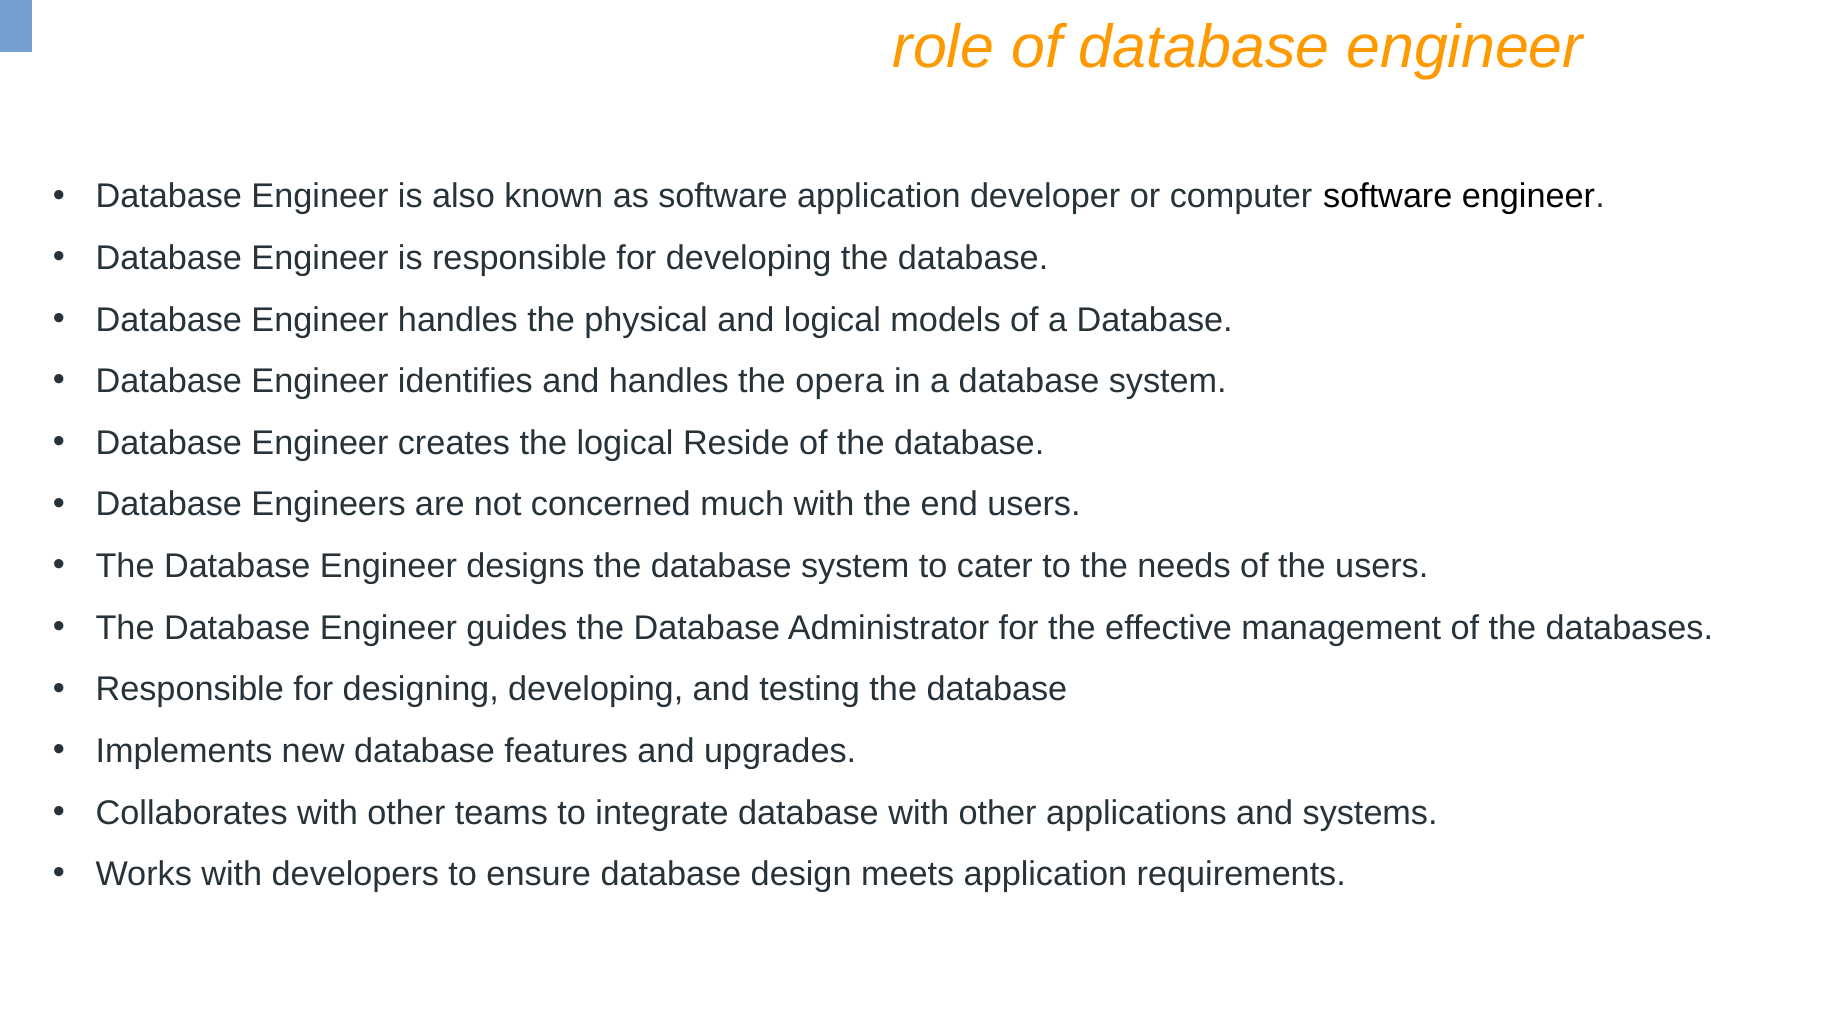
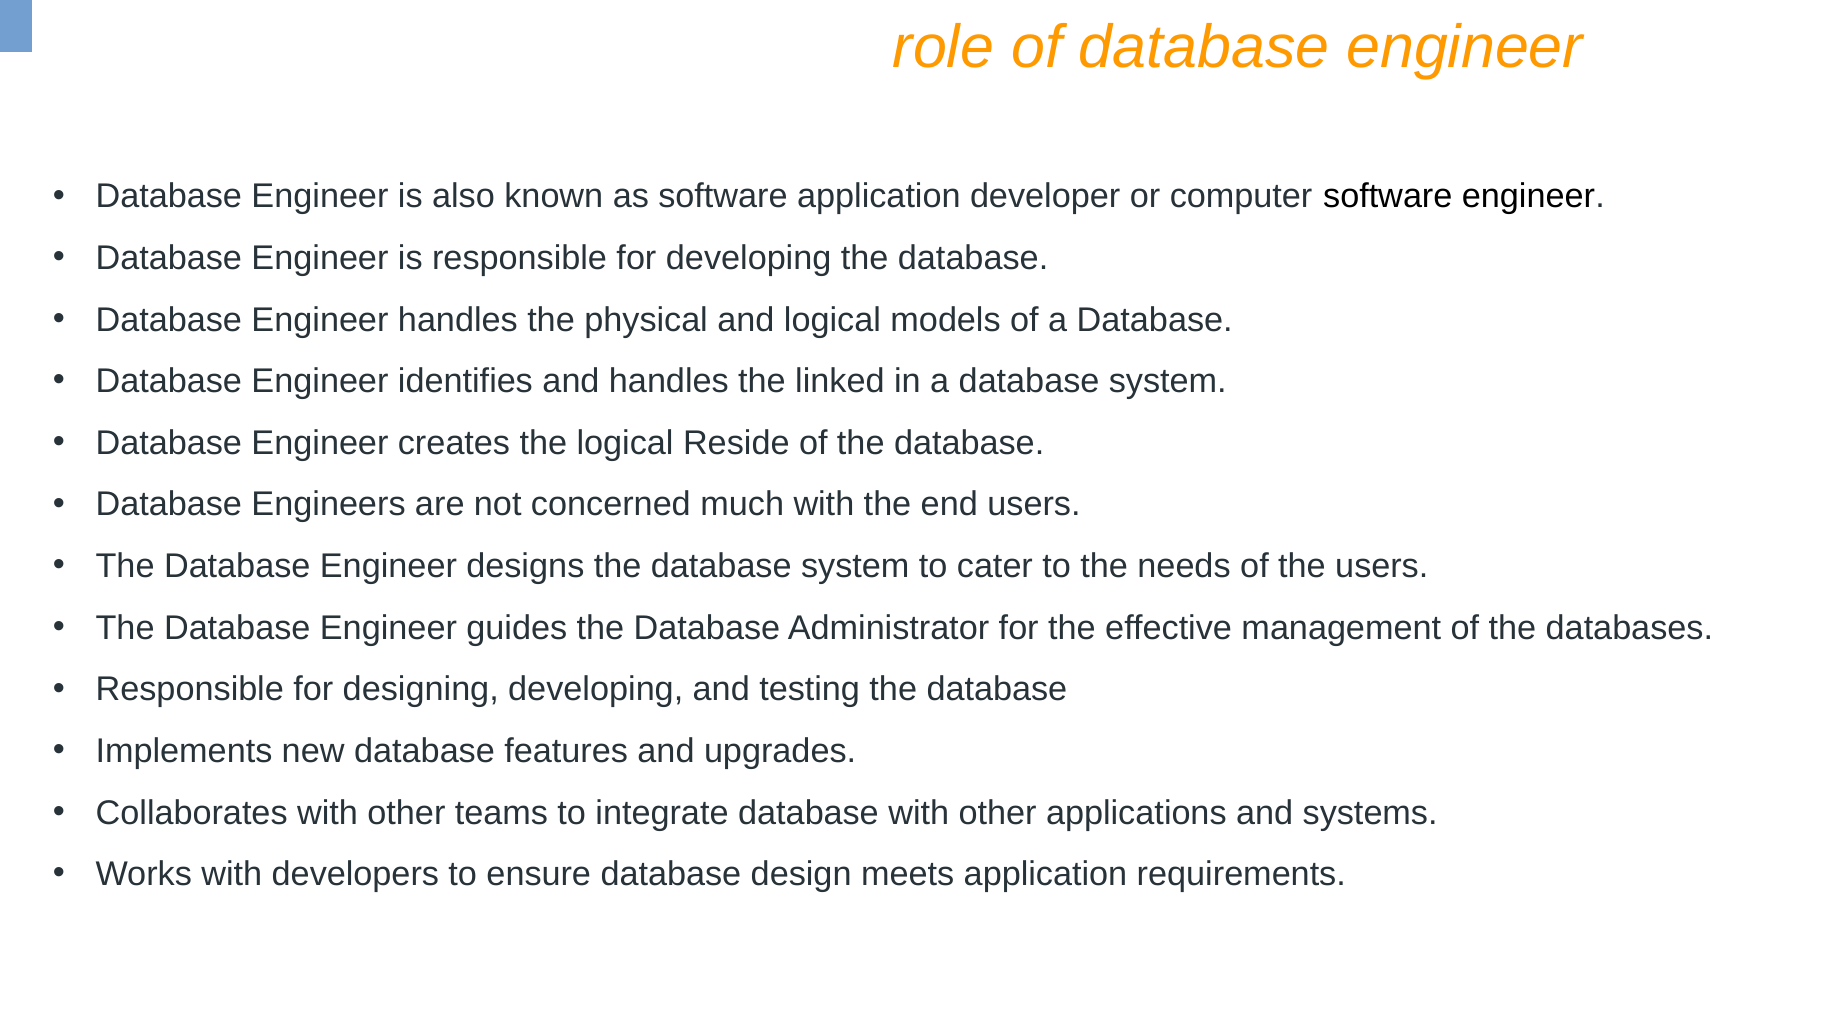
opera: opera -> linked
